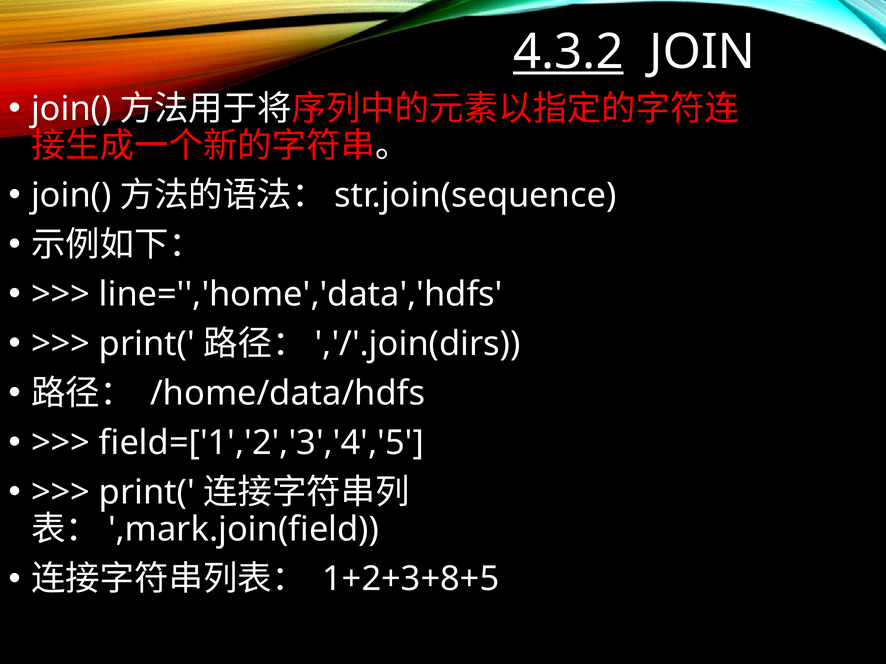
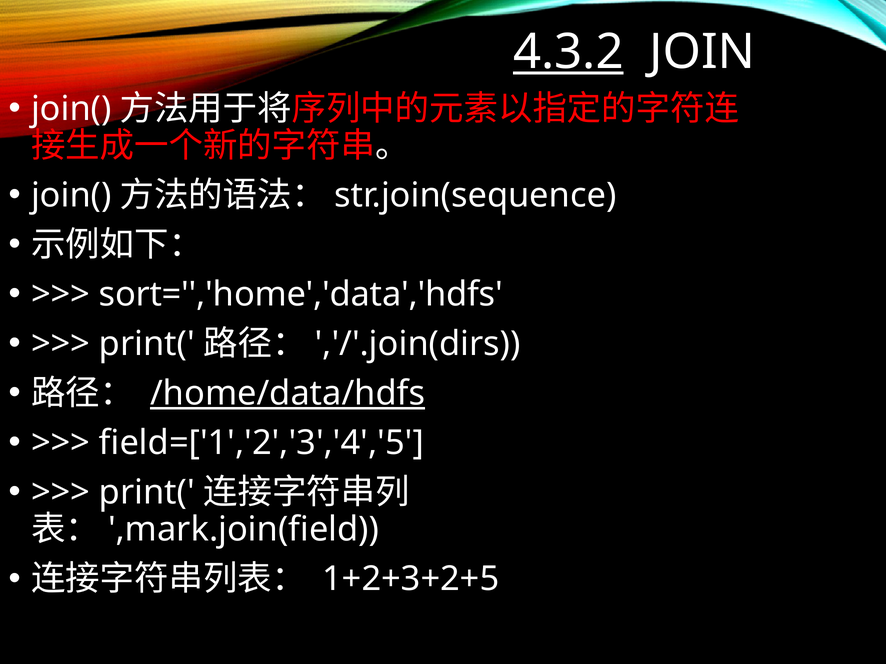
line='','home','data','hdfs: line='','home','data','hdfs -> sort='','home','data','hdfs
/home/data/hdfs underline: none -> present
1+2+3+8+5: 1+2+3+8+5 -> 1+2+3+2+5
